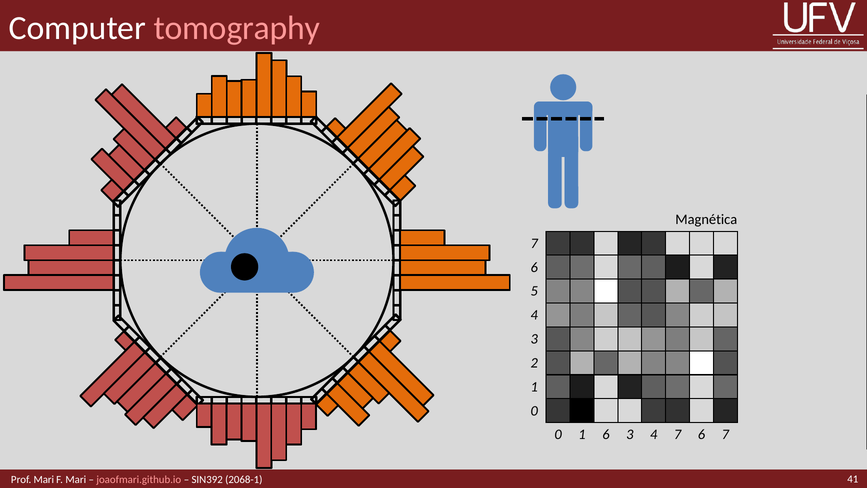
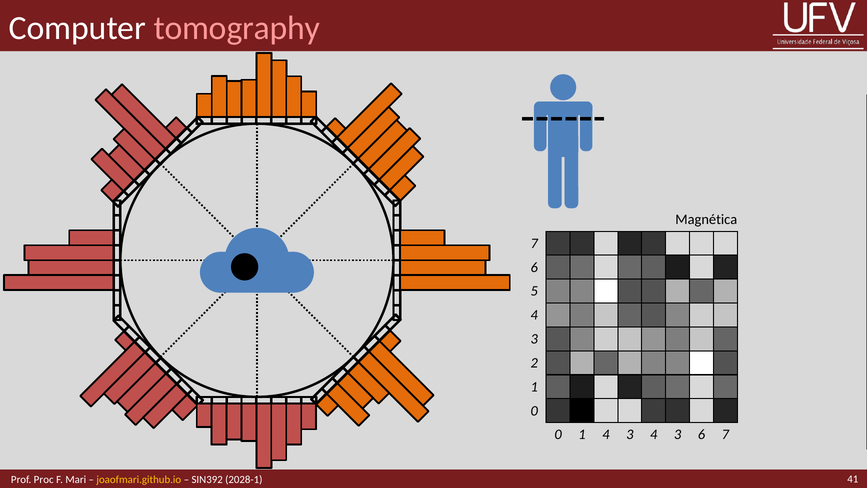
1 6: 6 -> 4
3 4 7: 7 -> 3
Prof Mari: Mari -> Proc
joaofmari.github.io colour: pink -> yellow
2068-1: 2068-1 -> 2028-1
